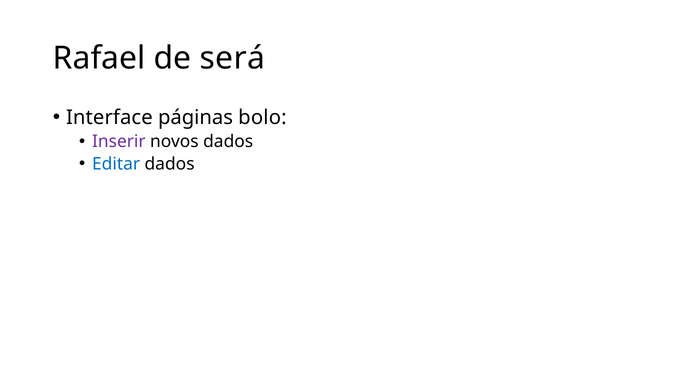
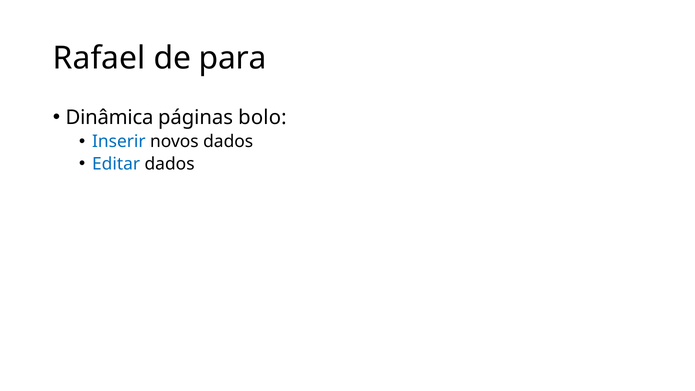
será: será -> para
Interface: Interface -> Dinâmica
Inserir colour: purple -> blue
